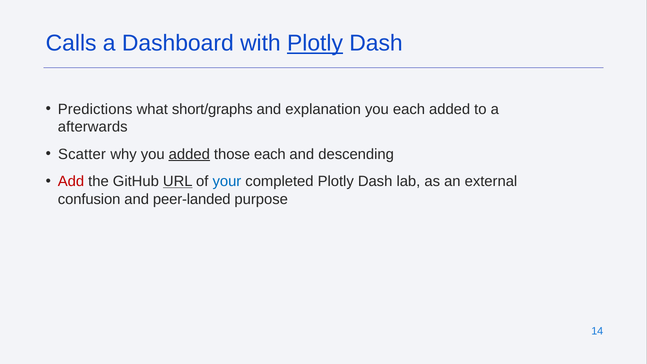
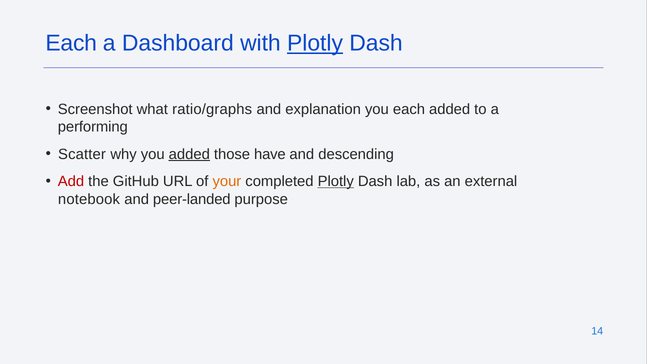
Calls at (71, 43): Calls -> Each
Predictions: Predictions -> Screenshot
short/graphs: short/graphs -> ratio/graphs
afterwards: afterwards -> performing
those each: each -> have
URL underline: present -> none
your colour: blue -> orange
Plotly at (336, 181) underline: none -> present
confusion: confusion -> notebook
